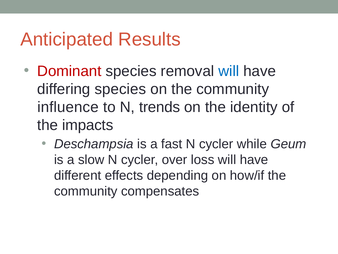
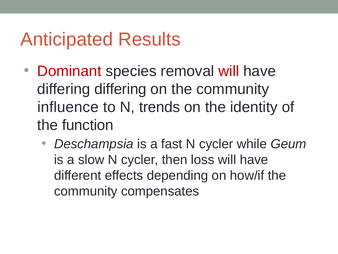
will at (229, 71) colour: blue -> red
differing species: species -> differing
impacts: impacts -> function
over: over -> then
